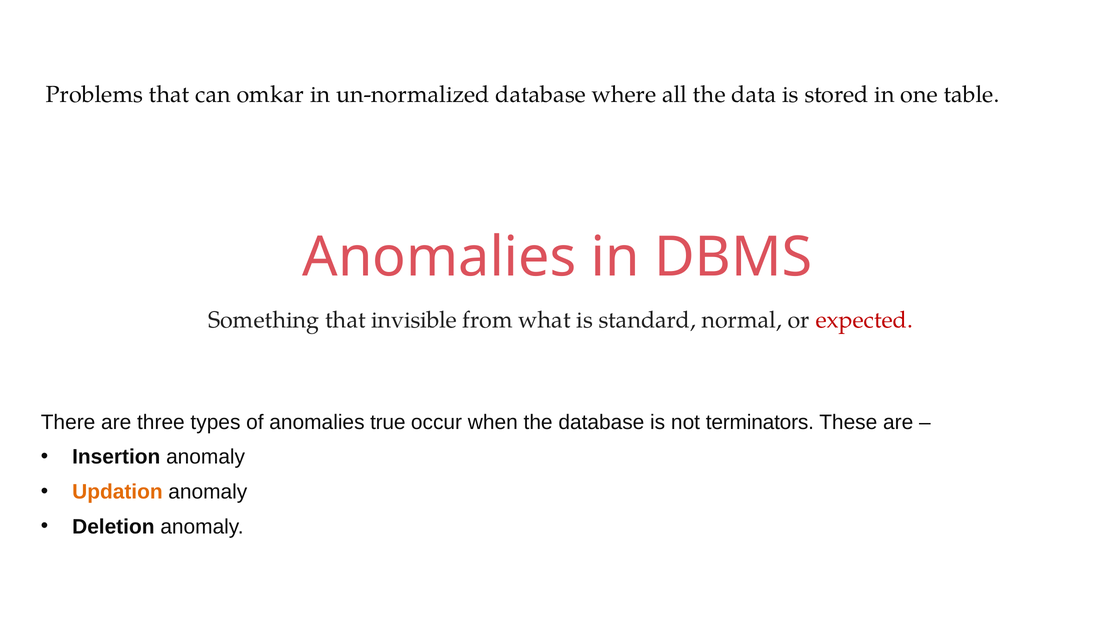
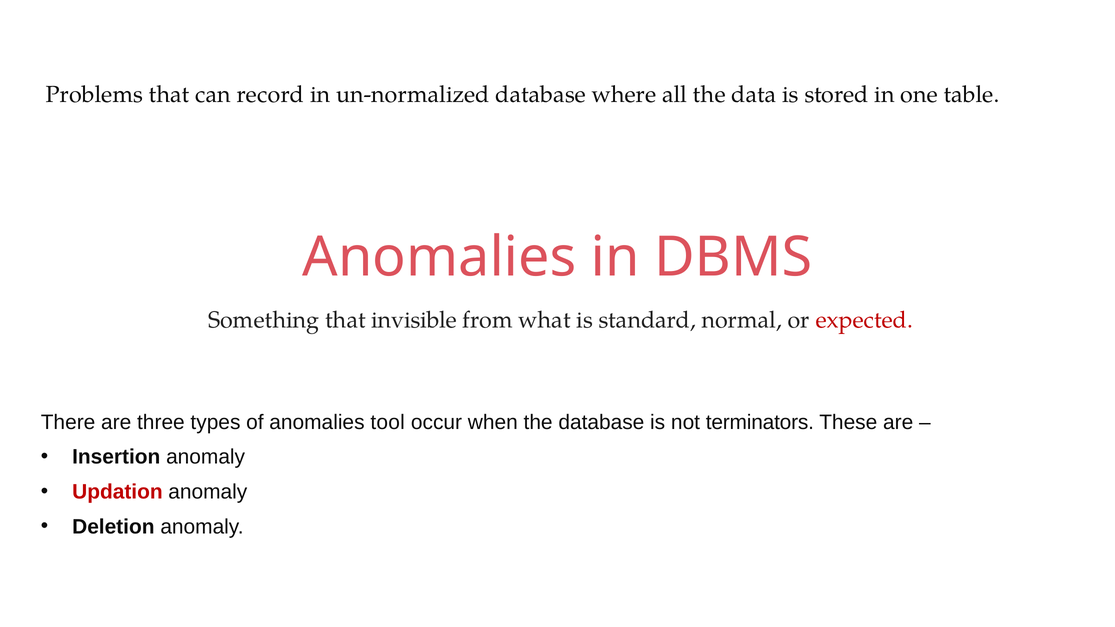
omkar: omkar -> record
true: true -> tool
Updation colour: orange -> red
